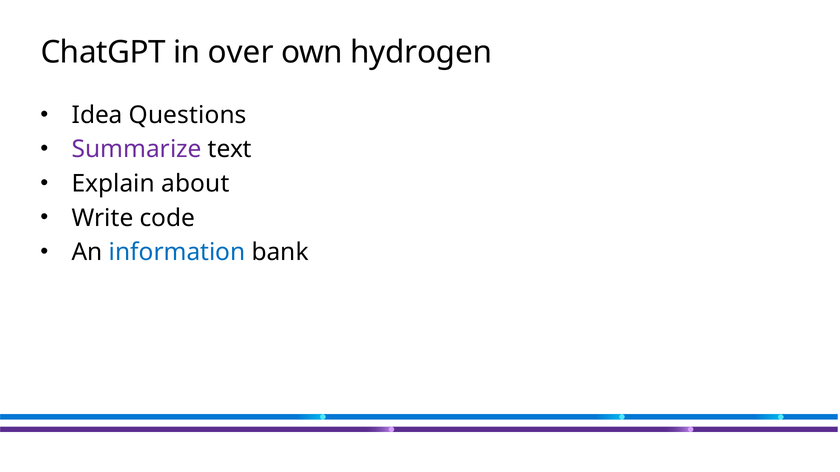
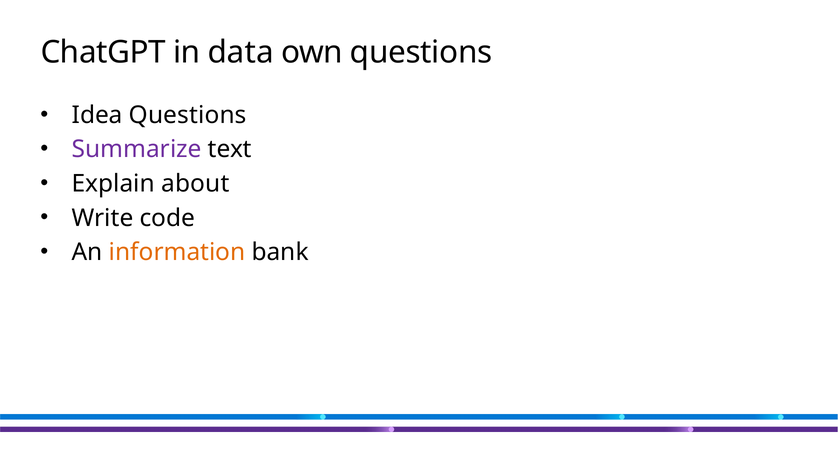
over: over -> data
own hydrogen: hydrogen -> questions
information colour: blue -> orange
